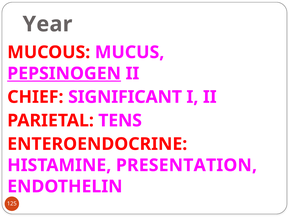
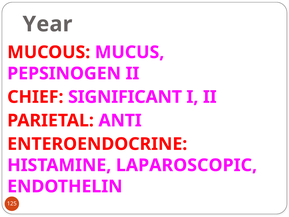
PEPSINOGEN underline: present -> none
TENS: TENS -> ANTI
PRESENTATION: PRESENTATION -> LAPAROSCOPIC
